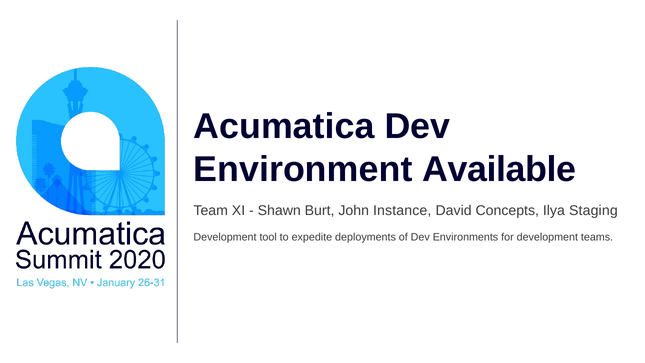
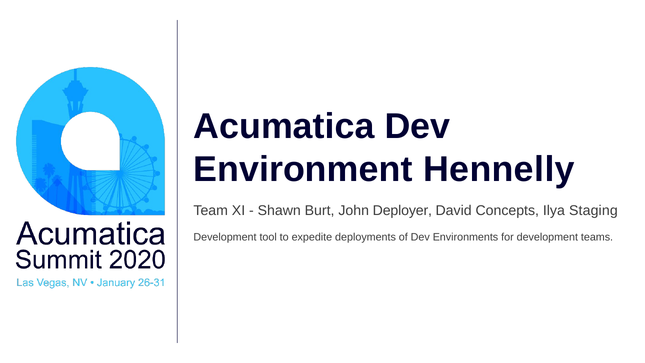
Available: Available -> Hennelly
Instance: Instance -> Deployer
